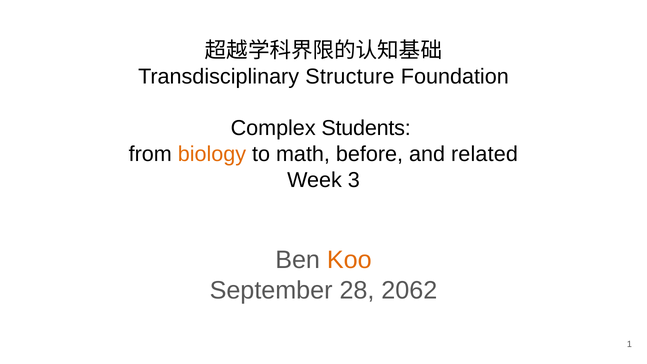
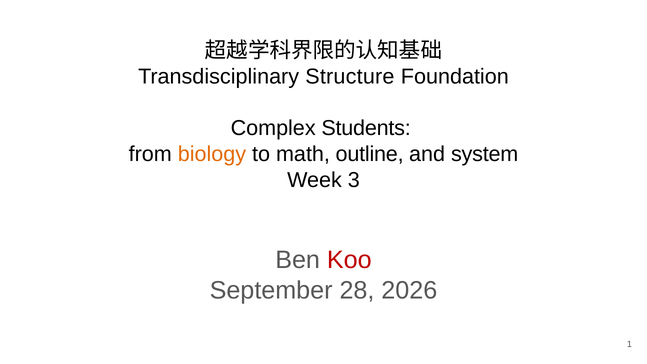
before: before -> outline
related: related -> system
Koo colour: orange -> red
2062: 2062 -> 2026
